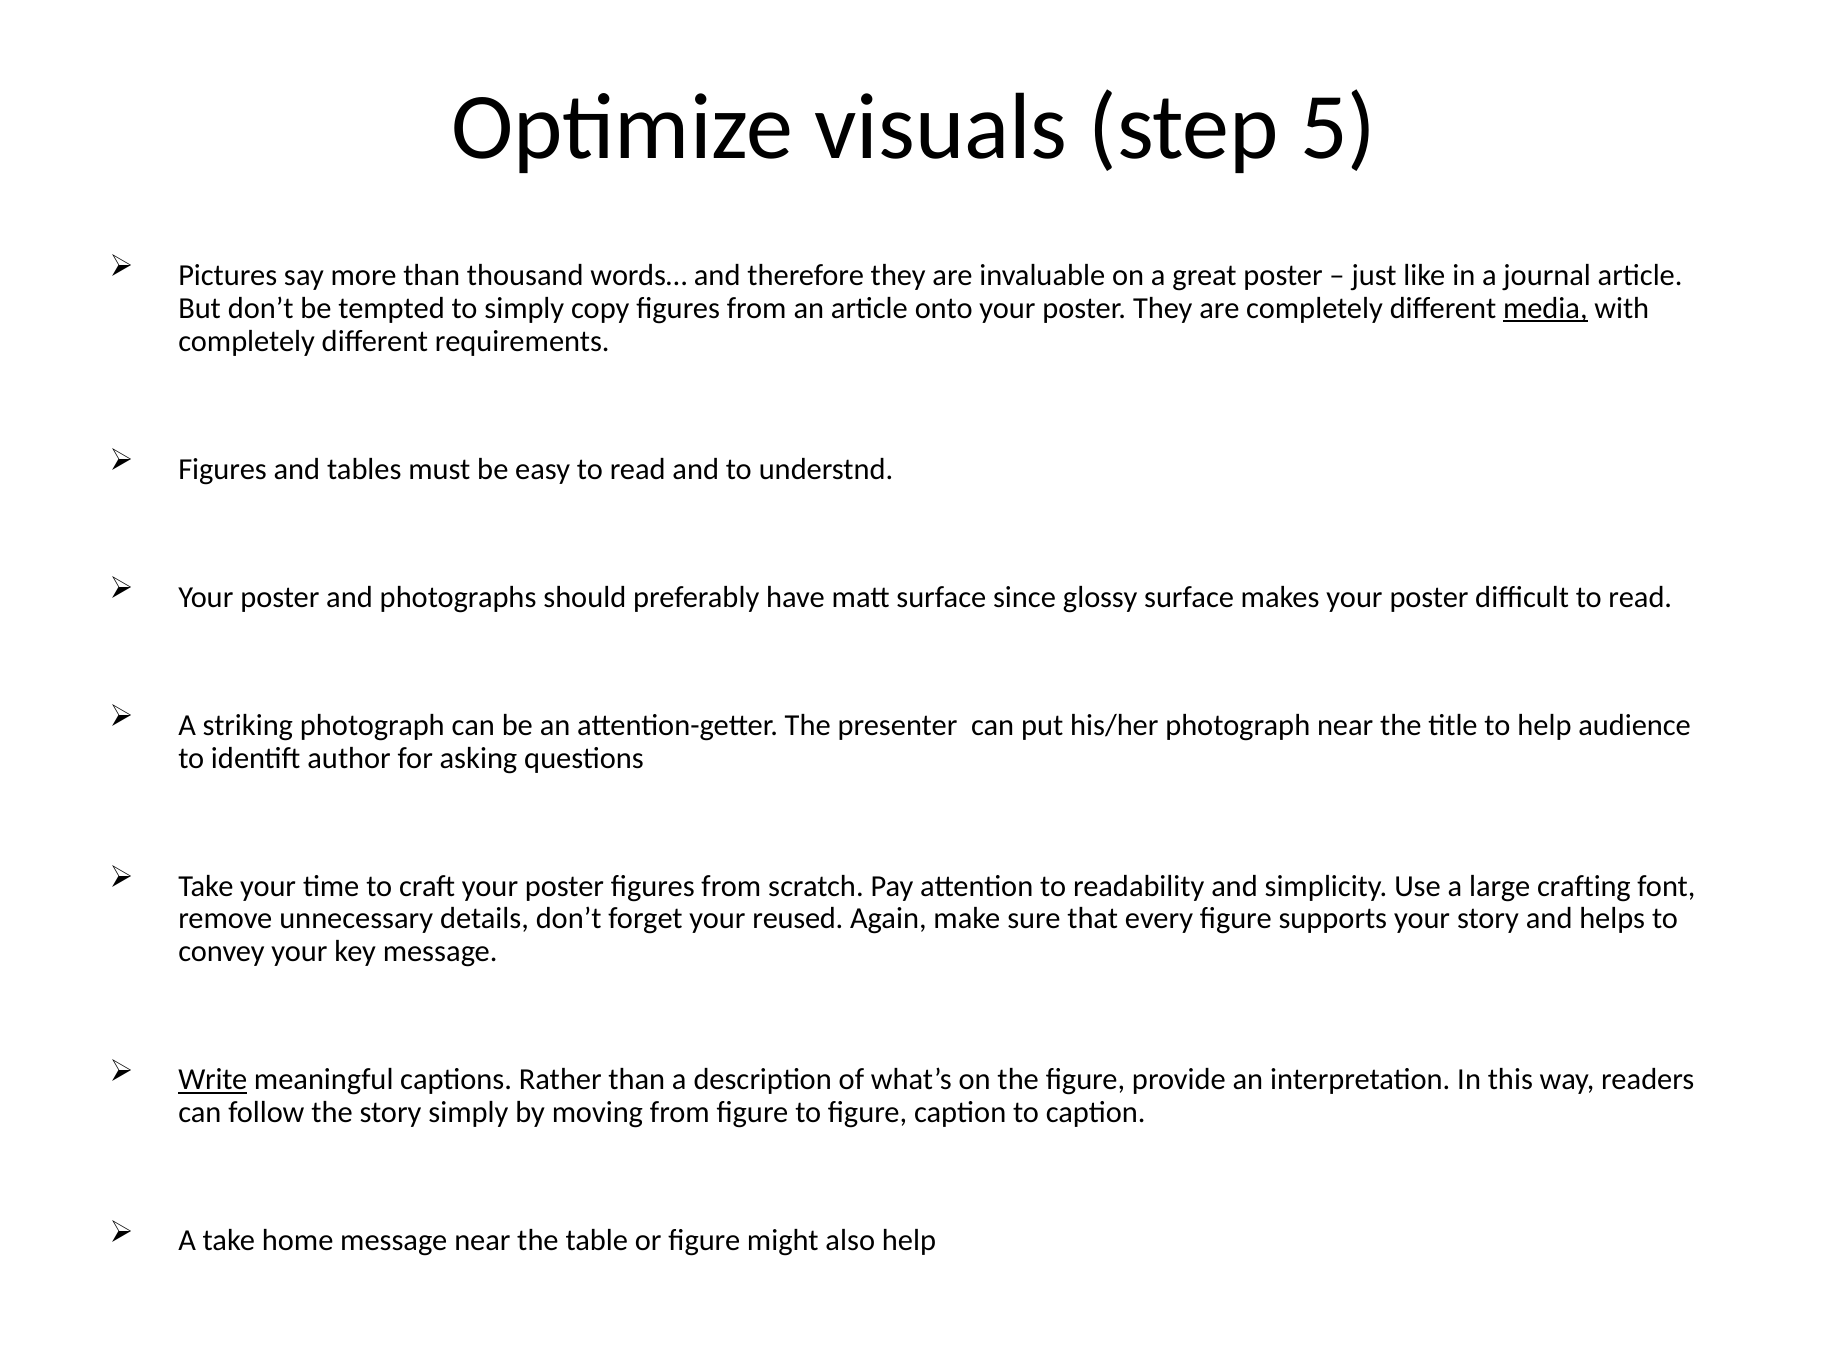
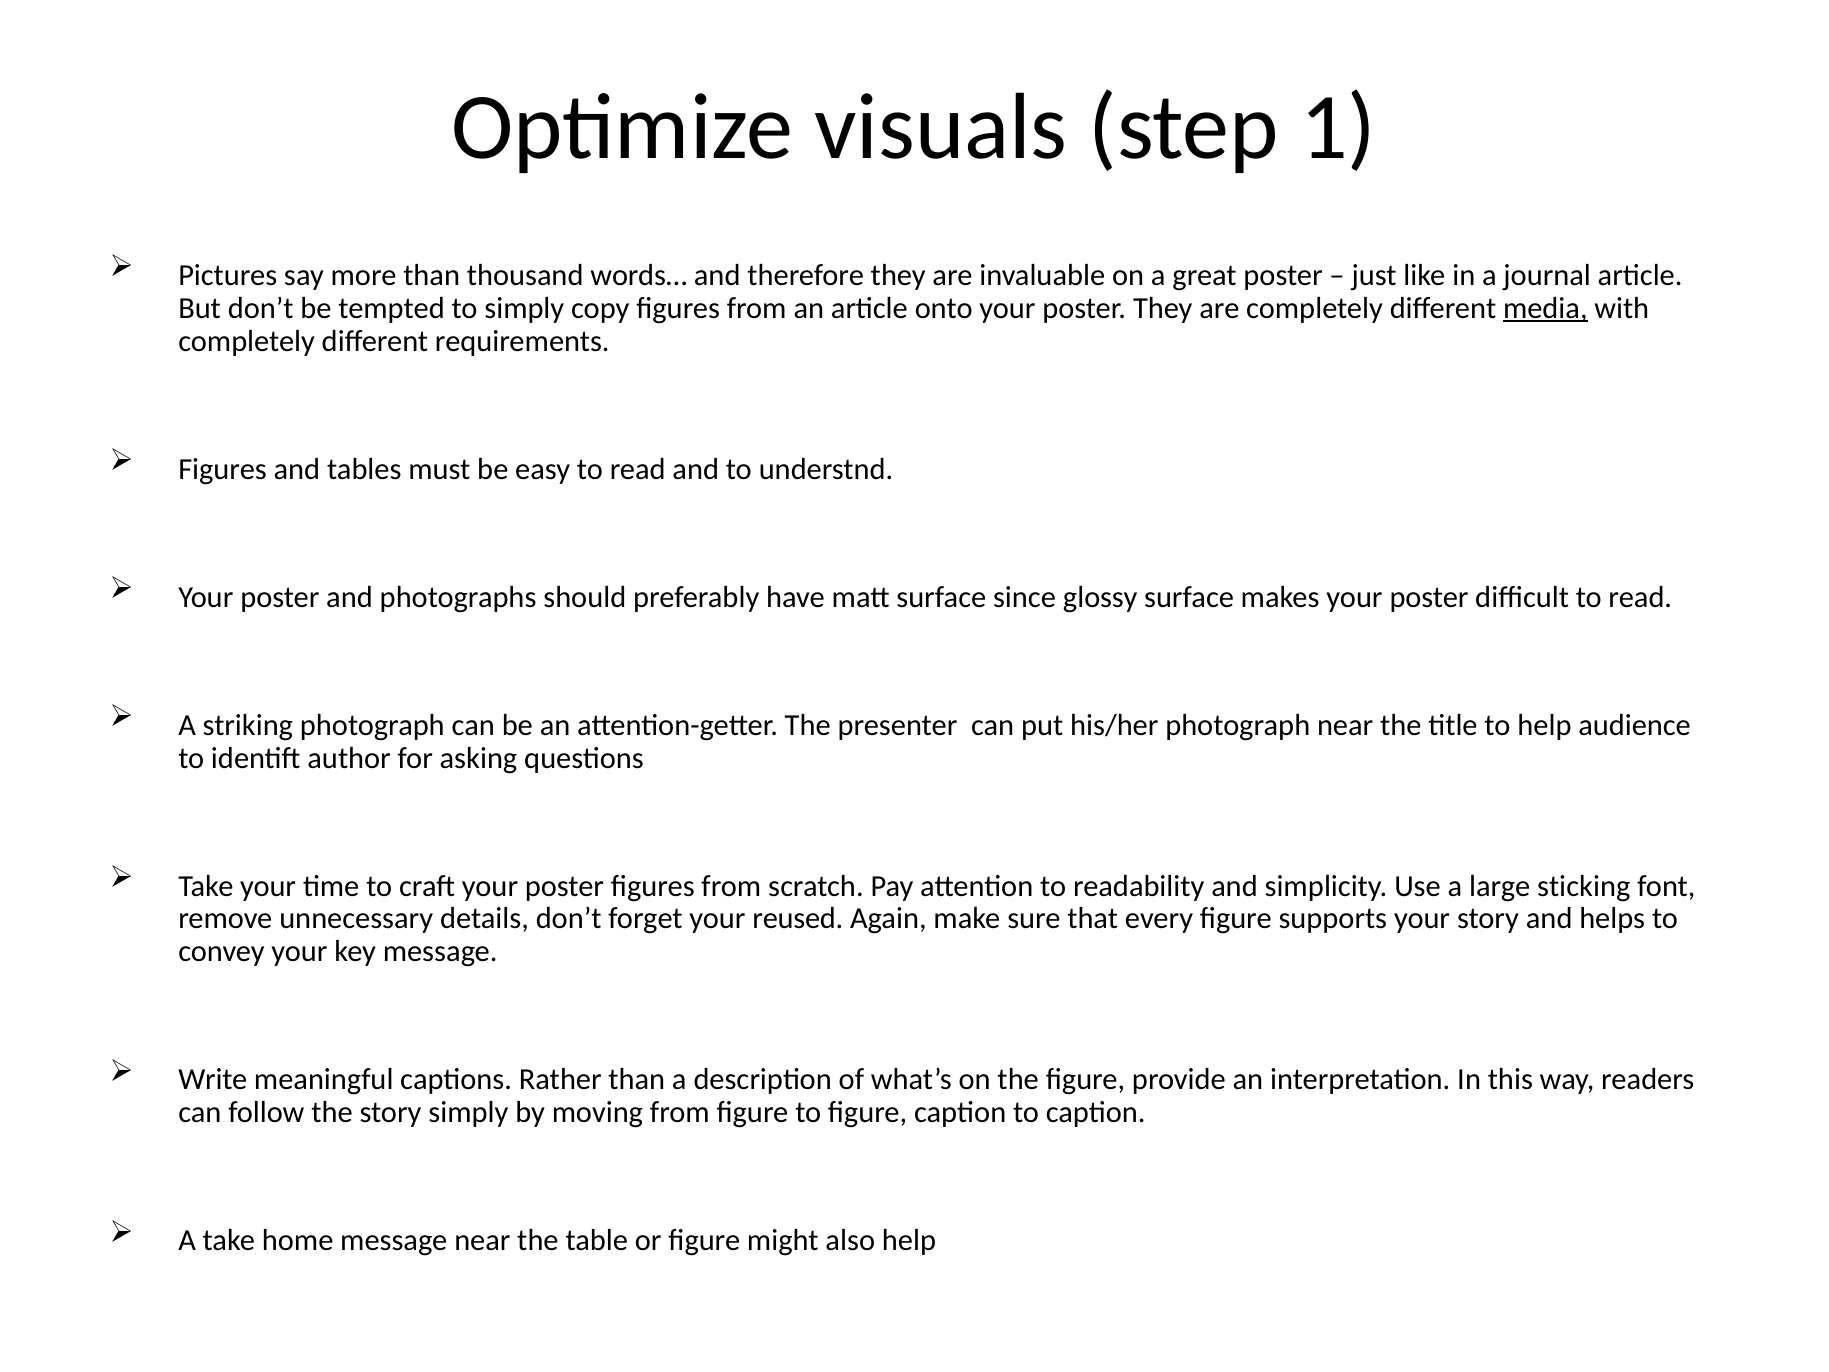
5: 5 -> 1
crafting: crafting -> sticking
Write underline: present -> none
